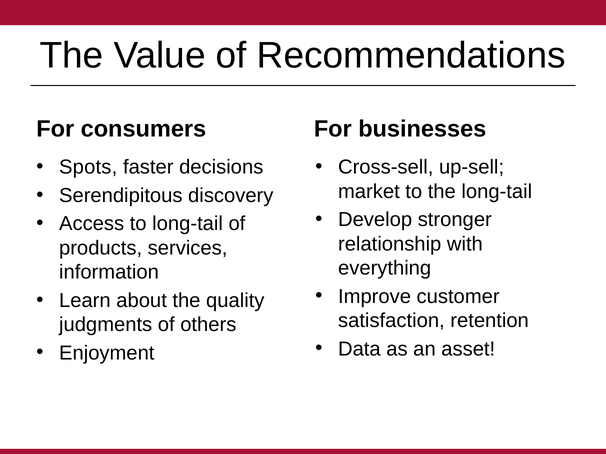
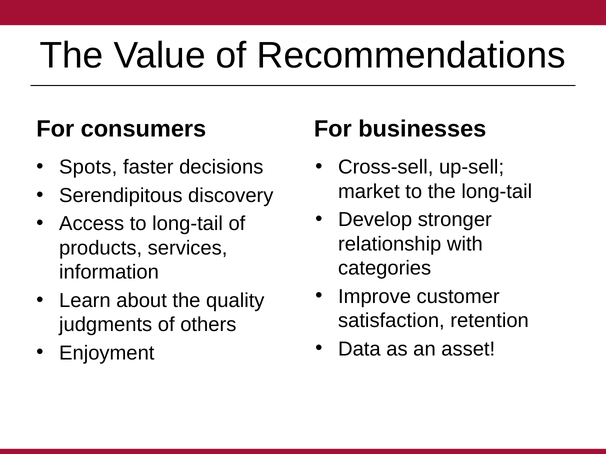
everything: everything -> categories
